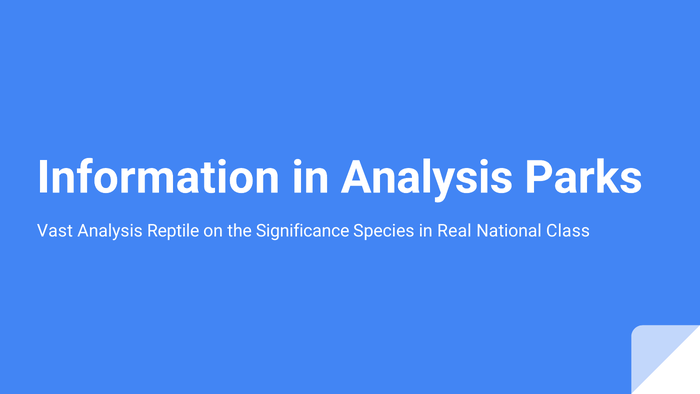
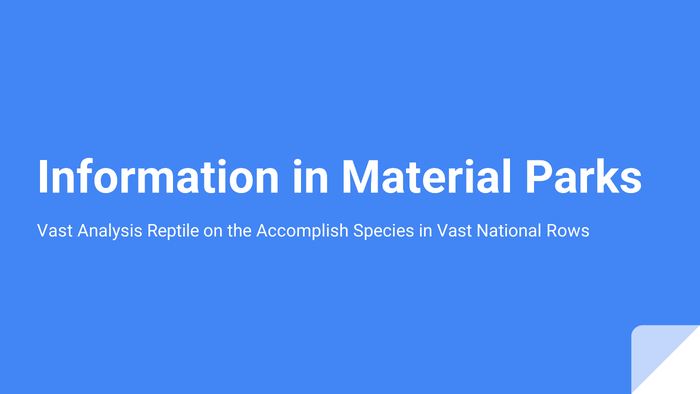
in Analysis: Analysis -> Material
Significance: Significance -> Accomplish
in Real: Real -> Vast
Class: Class -> Rows
